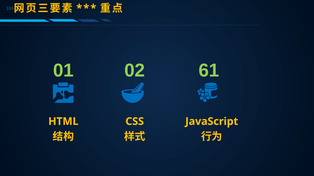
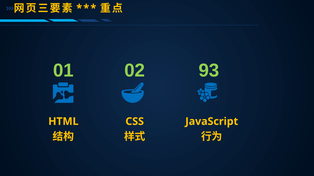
61: 61 -> 93
